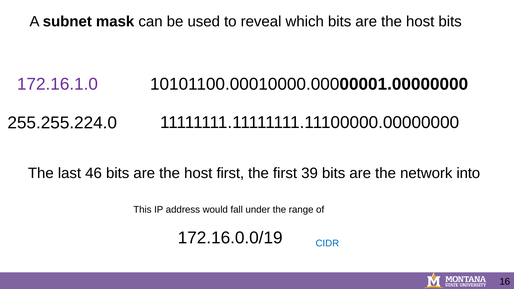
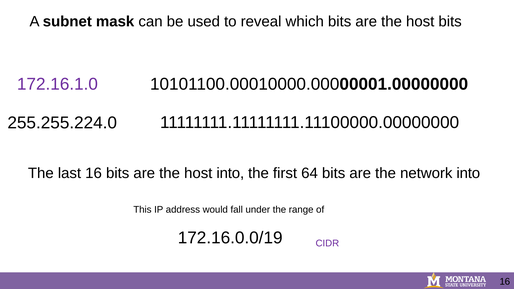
last 46: 46 -> 16
host first: first -> into
39: 39 -> 64
CIDR colour: blue -> purple
